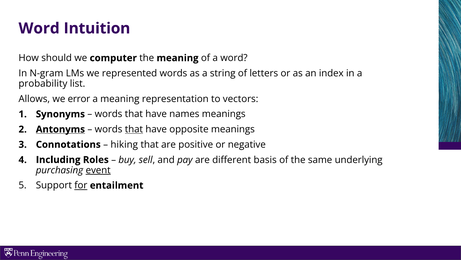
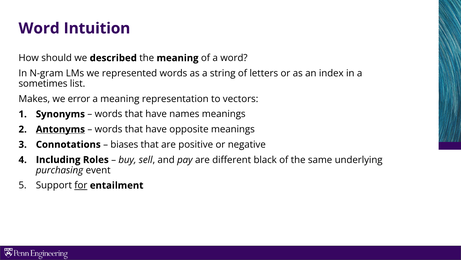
computer: computer -> described
probability: probability -> sometimes
Allows: Allows -> Makes
that at (134, 129) underline: present -> none
hiking: hiking -> biases
basis: basis -> black
event underline: present -> none
